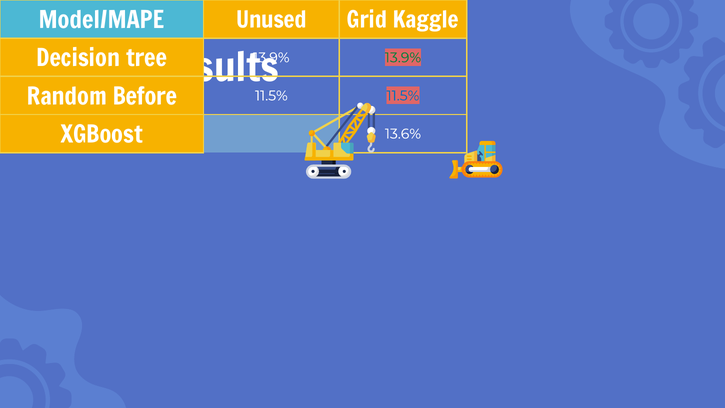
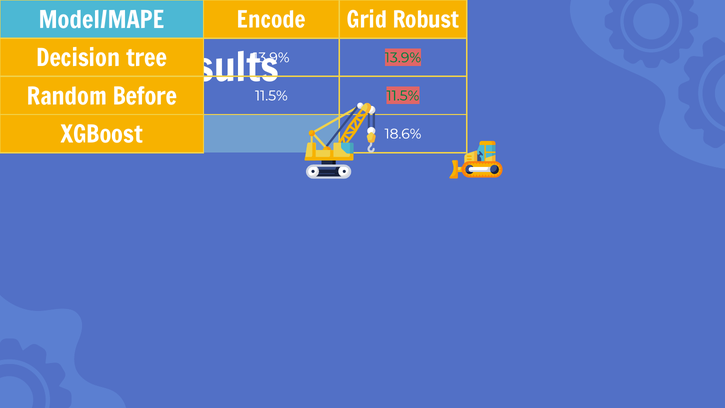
Unused: Unused -> Encode
Kaggle: Kaggle -> Robust
11.5% at (403, 96) colour: blue -> green
13.6%: 13.6% -> 18.6%
